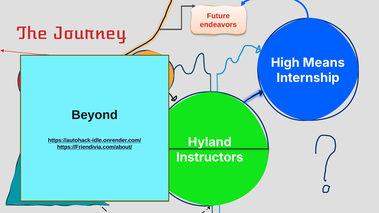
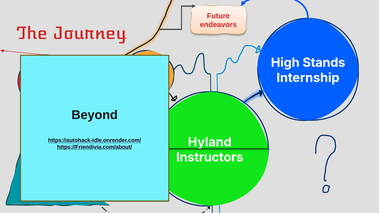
Means: Means -> Stands
